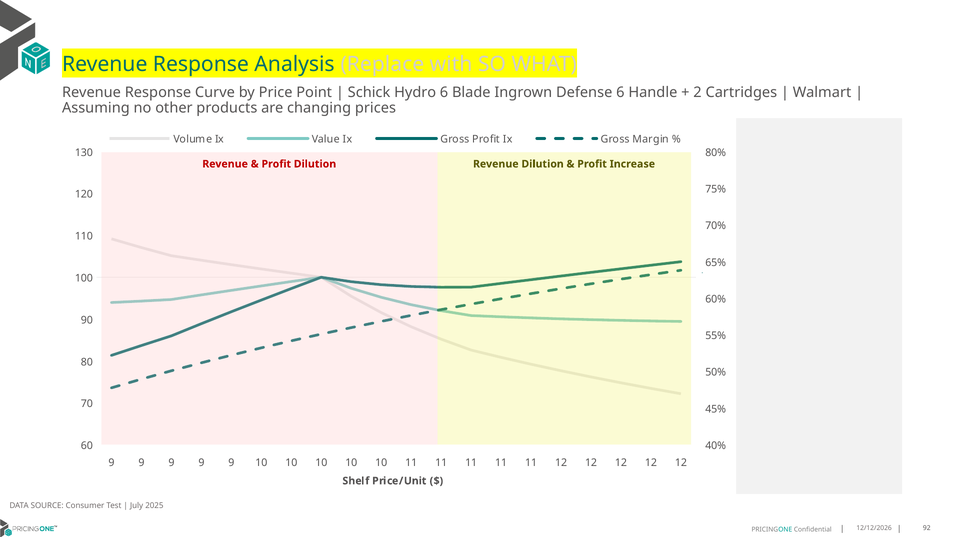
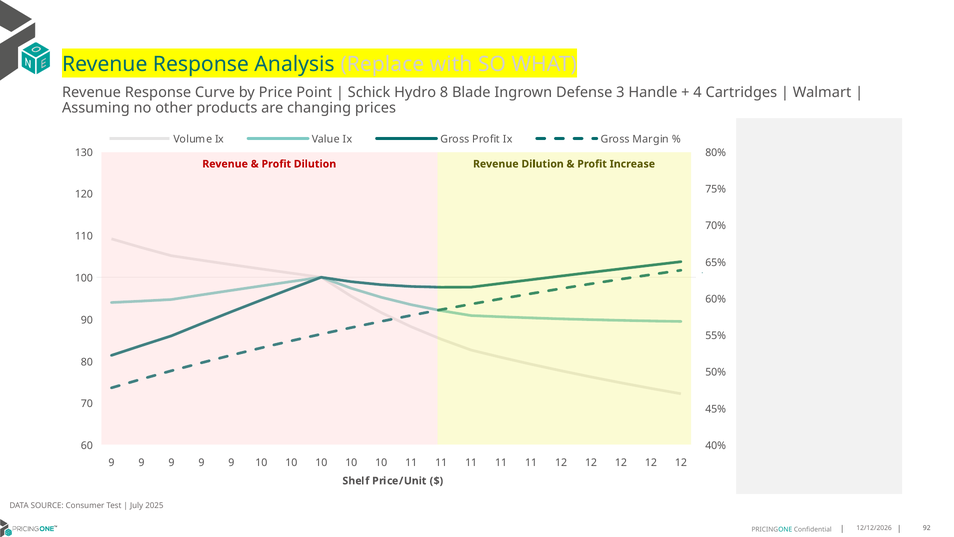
Hydro 6: 6 -> 8
Defense 6: 6 -> 3
2: 2 -> 4
